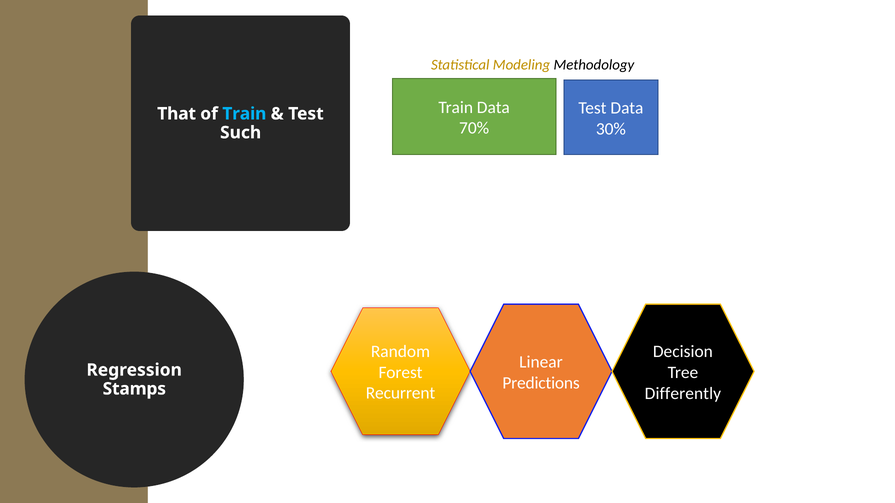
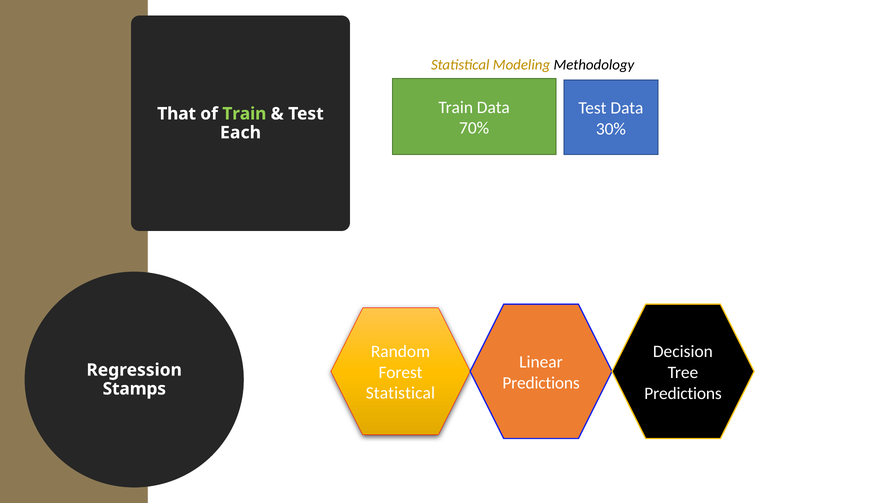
Train at (244, 114) colour: light blue -> light green
Such: Such -> Each
Recurrent at (400, 394): Recurrent -> Statistical
Differently at (683, 394): Differently -> Predictions
